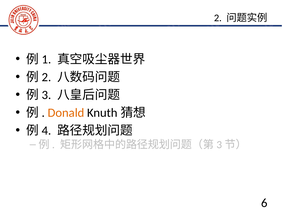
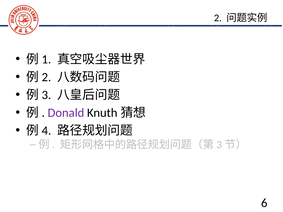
Donald colour: orange -> purple
